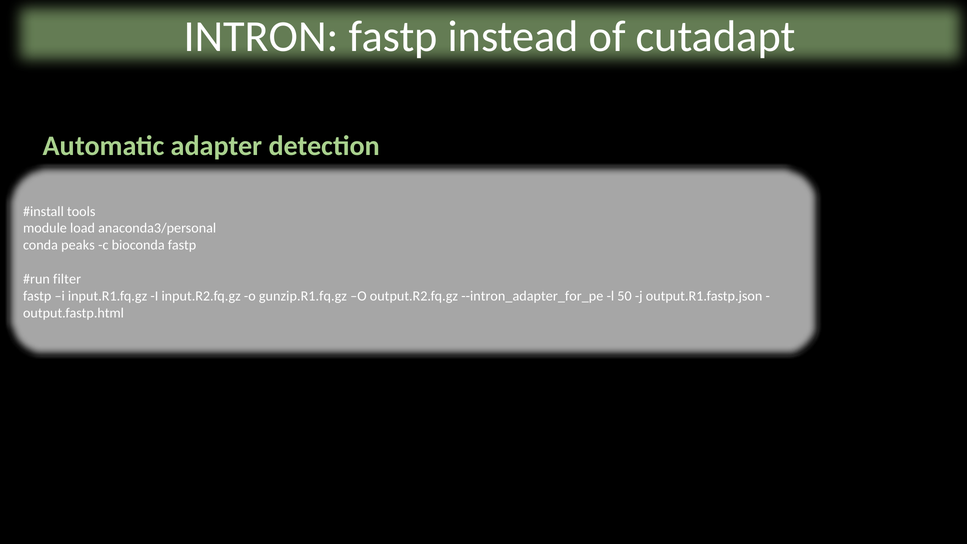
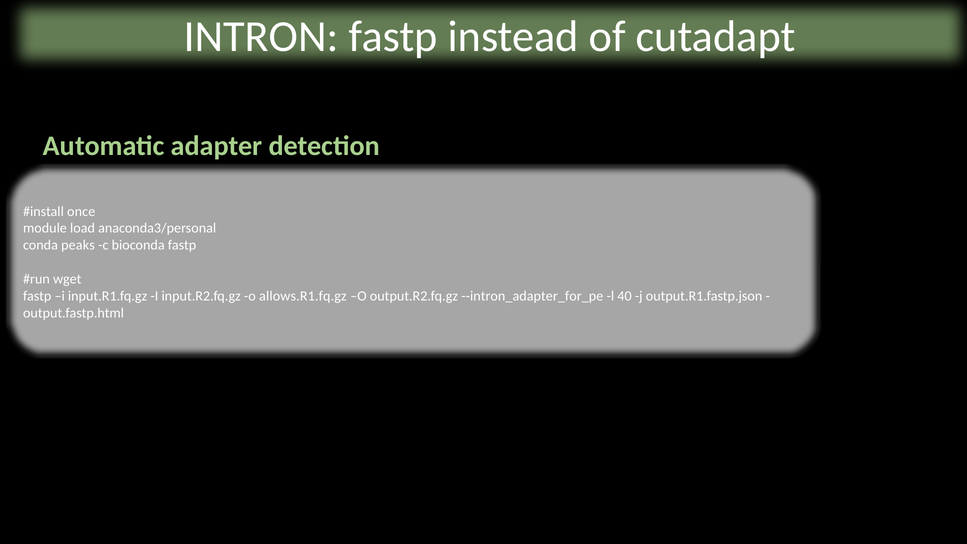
tools: tools -> once
filter: filter -> wget
gunzip.R1.fq.gz: gunzip.R1.fq.gz -> allows.R1.fq.gz
50: 50 -> 40
